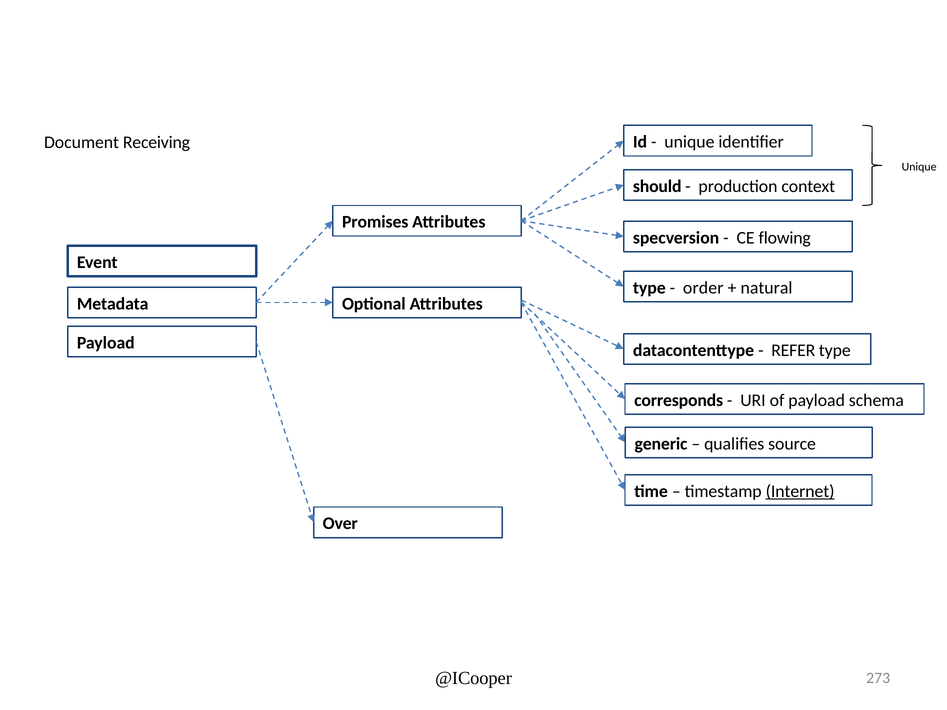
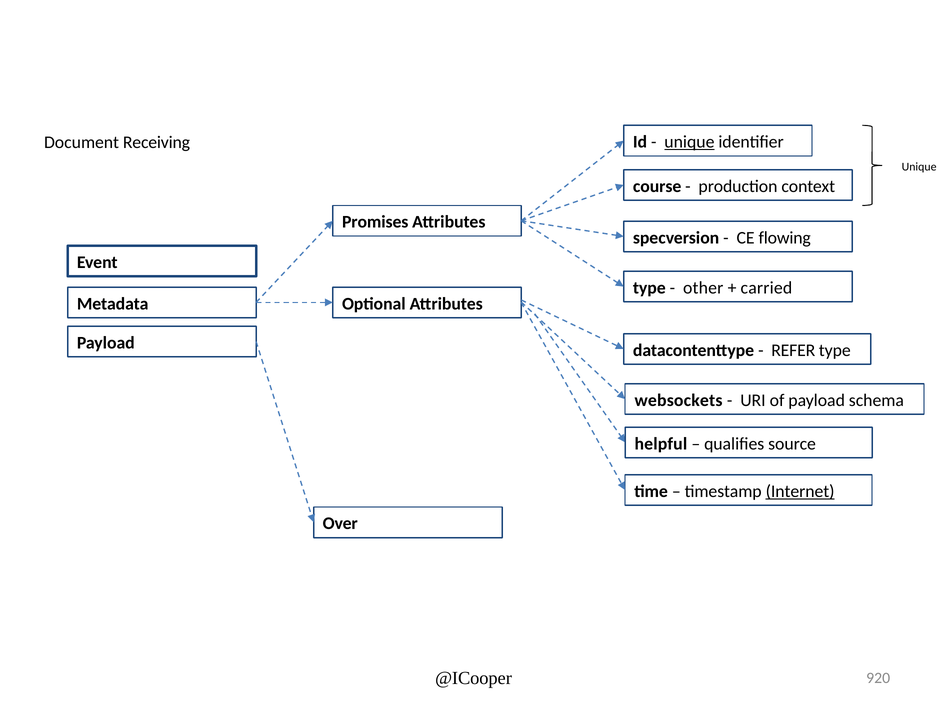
unique at (689, 142) underline: none -> present
should: should -> course
order: order -> other
natural: natural -> carried
corresponds: corresponds -> websockets
generic: generic -> helpful
273: 273 -> 920
